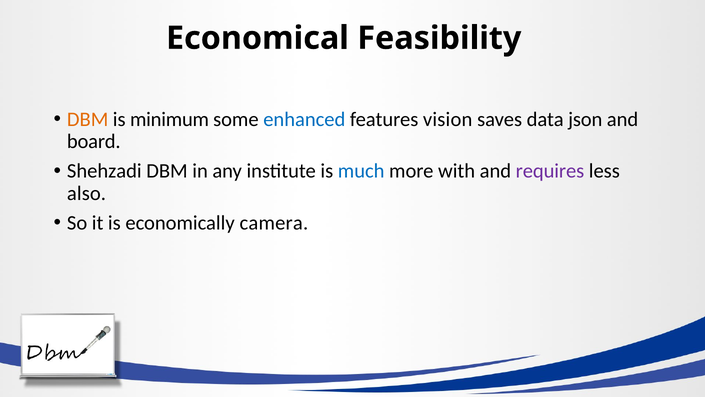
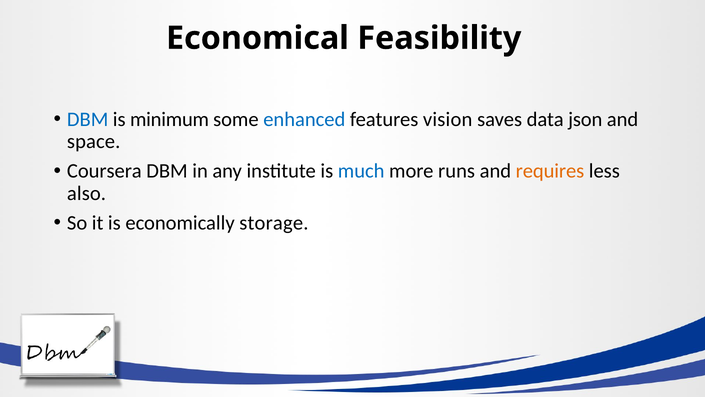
DBM at (88, 119) colour: orange -> blue
board: board -> space
Shehzadi: Shehzadi -> Coursera
with: with -> runs
requires colour: purple -> orange
camera: camera -> storage
